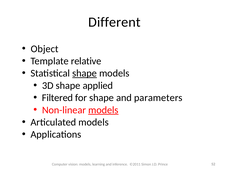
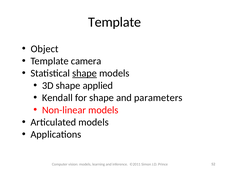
Different at (114, 22): Different -> Template
relative: relative -> camera
Filtered: Filtered -> Kendall
models at (103, 110) underline: present -> none
